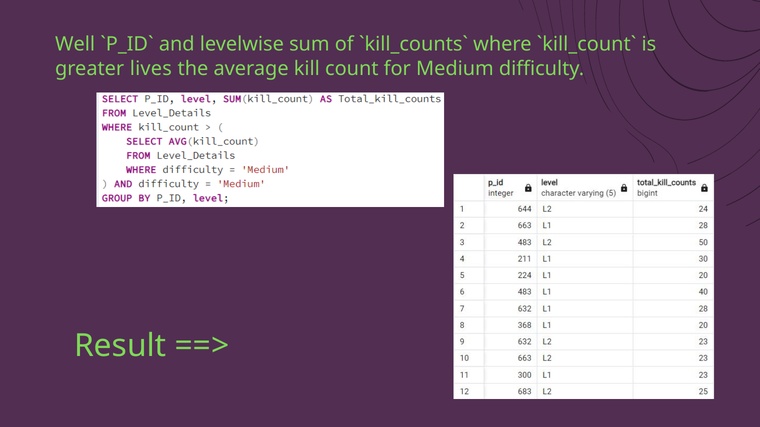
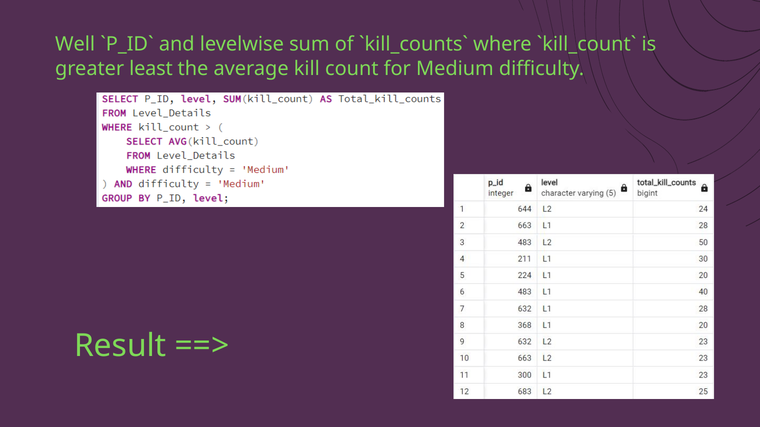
lives: lives -> least
